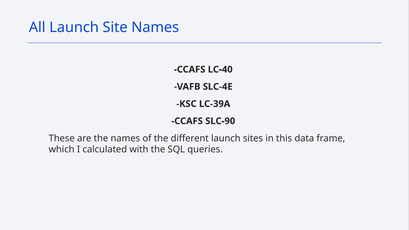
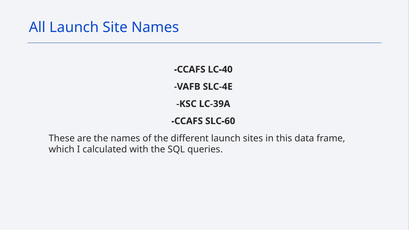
SLC-90: SLC-90 -> SLC-60
